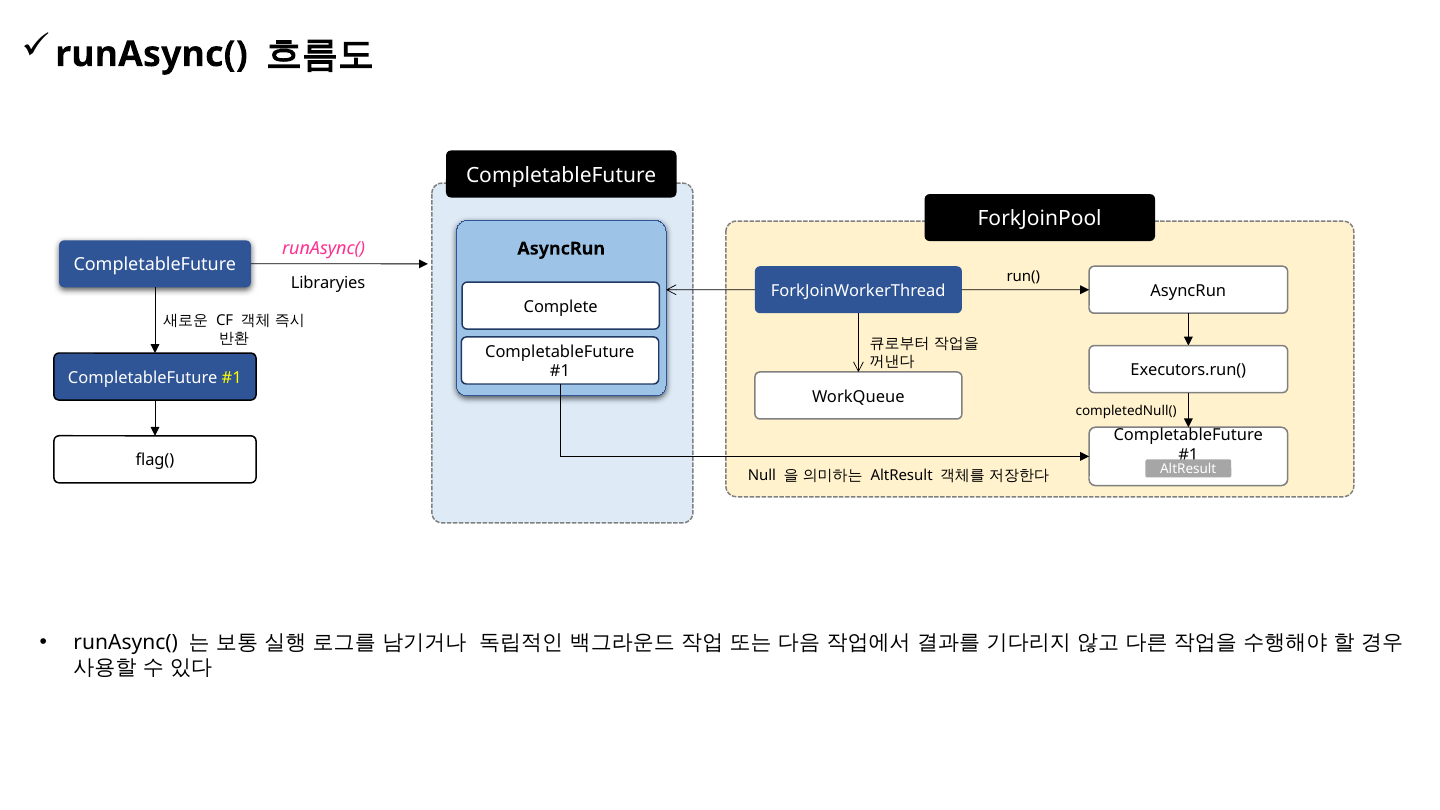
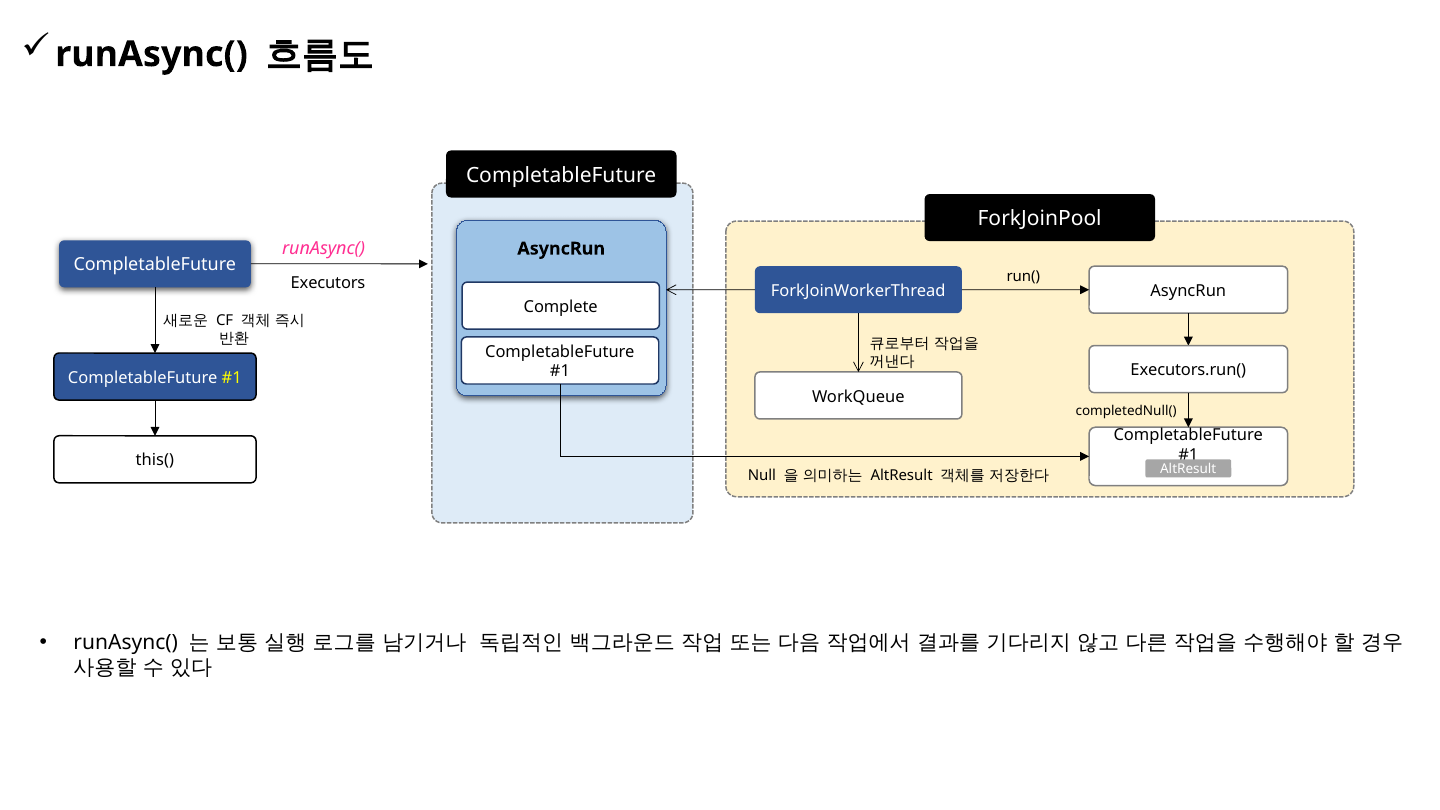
Libraryies: Libraryies -> Executors
flag(: flag( -> this(
